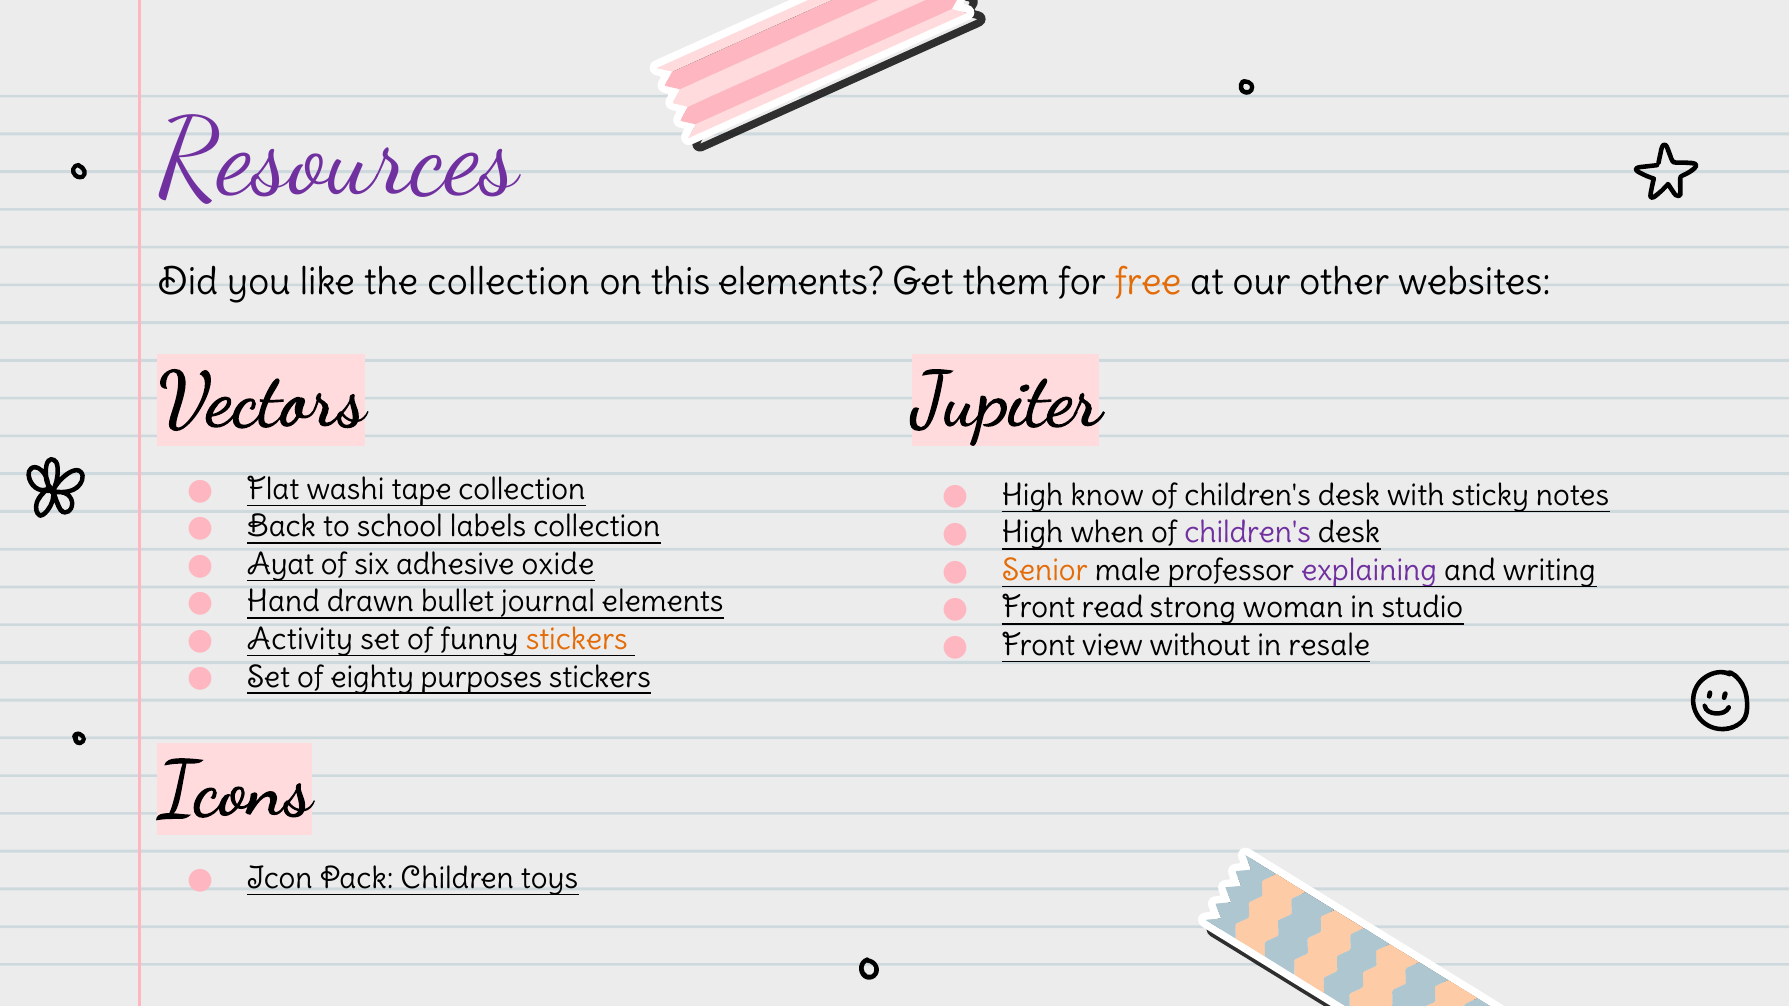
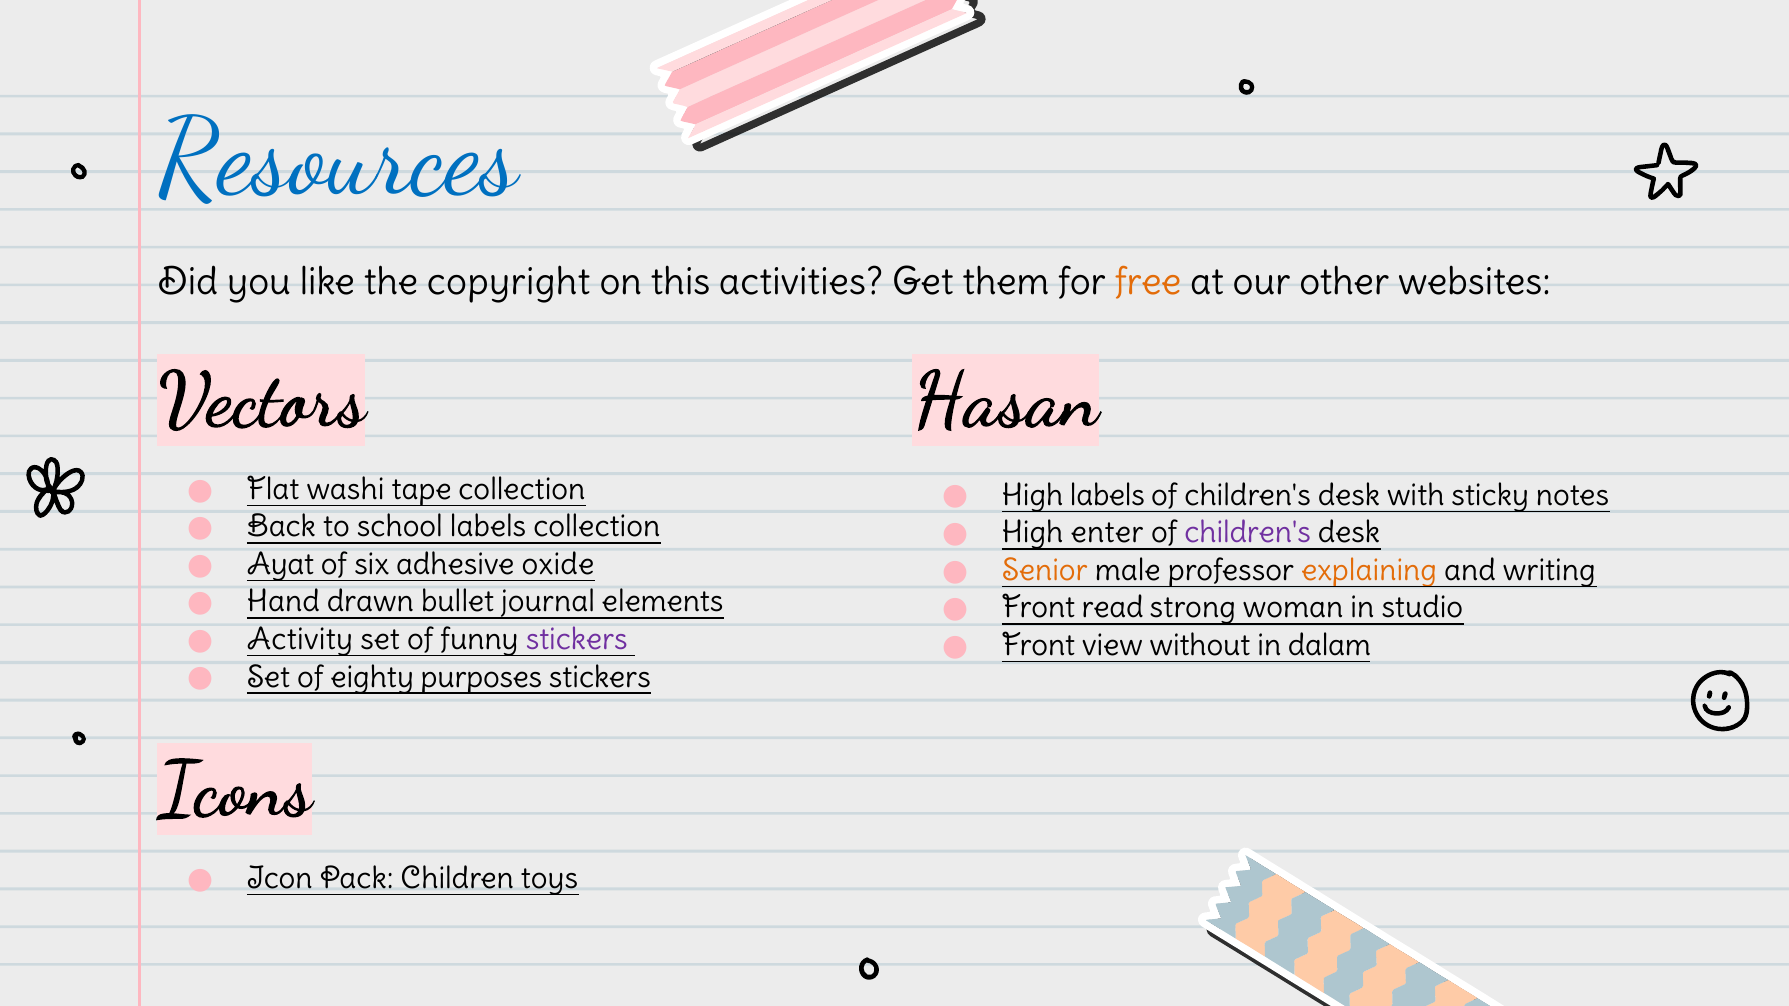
Resources colour: purple -> blue
the collection: collection -> copyright
this elements: elements -> activities
Jupiter: Jupiter -> Hasan
High know: know -> labels
when: when -> enter
explaining colour: purple -> orange
stickers at (577, 640) colour: orange -> purple
resale: resale -> dalam
